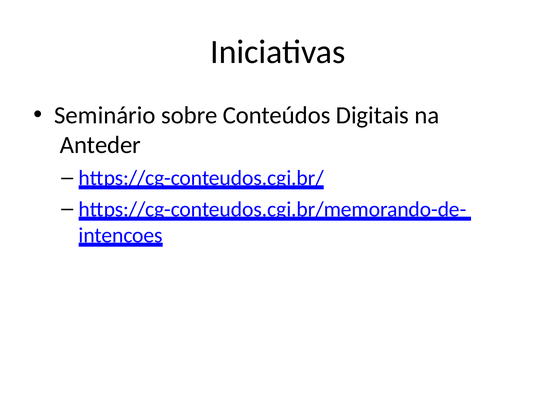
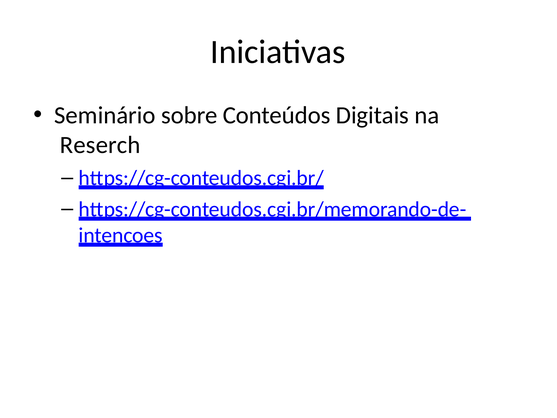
Anteder: Anteder -> Reserch
